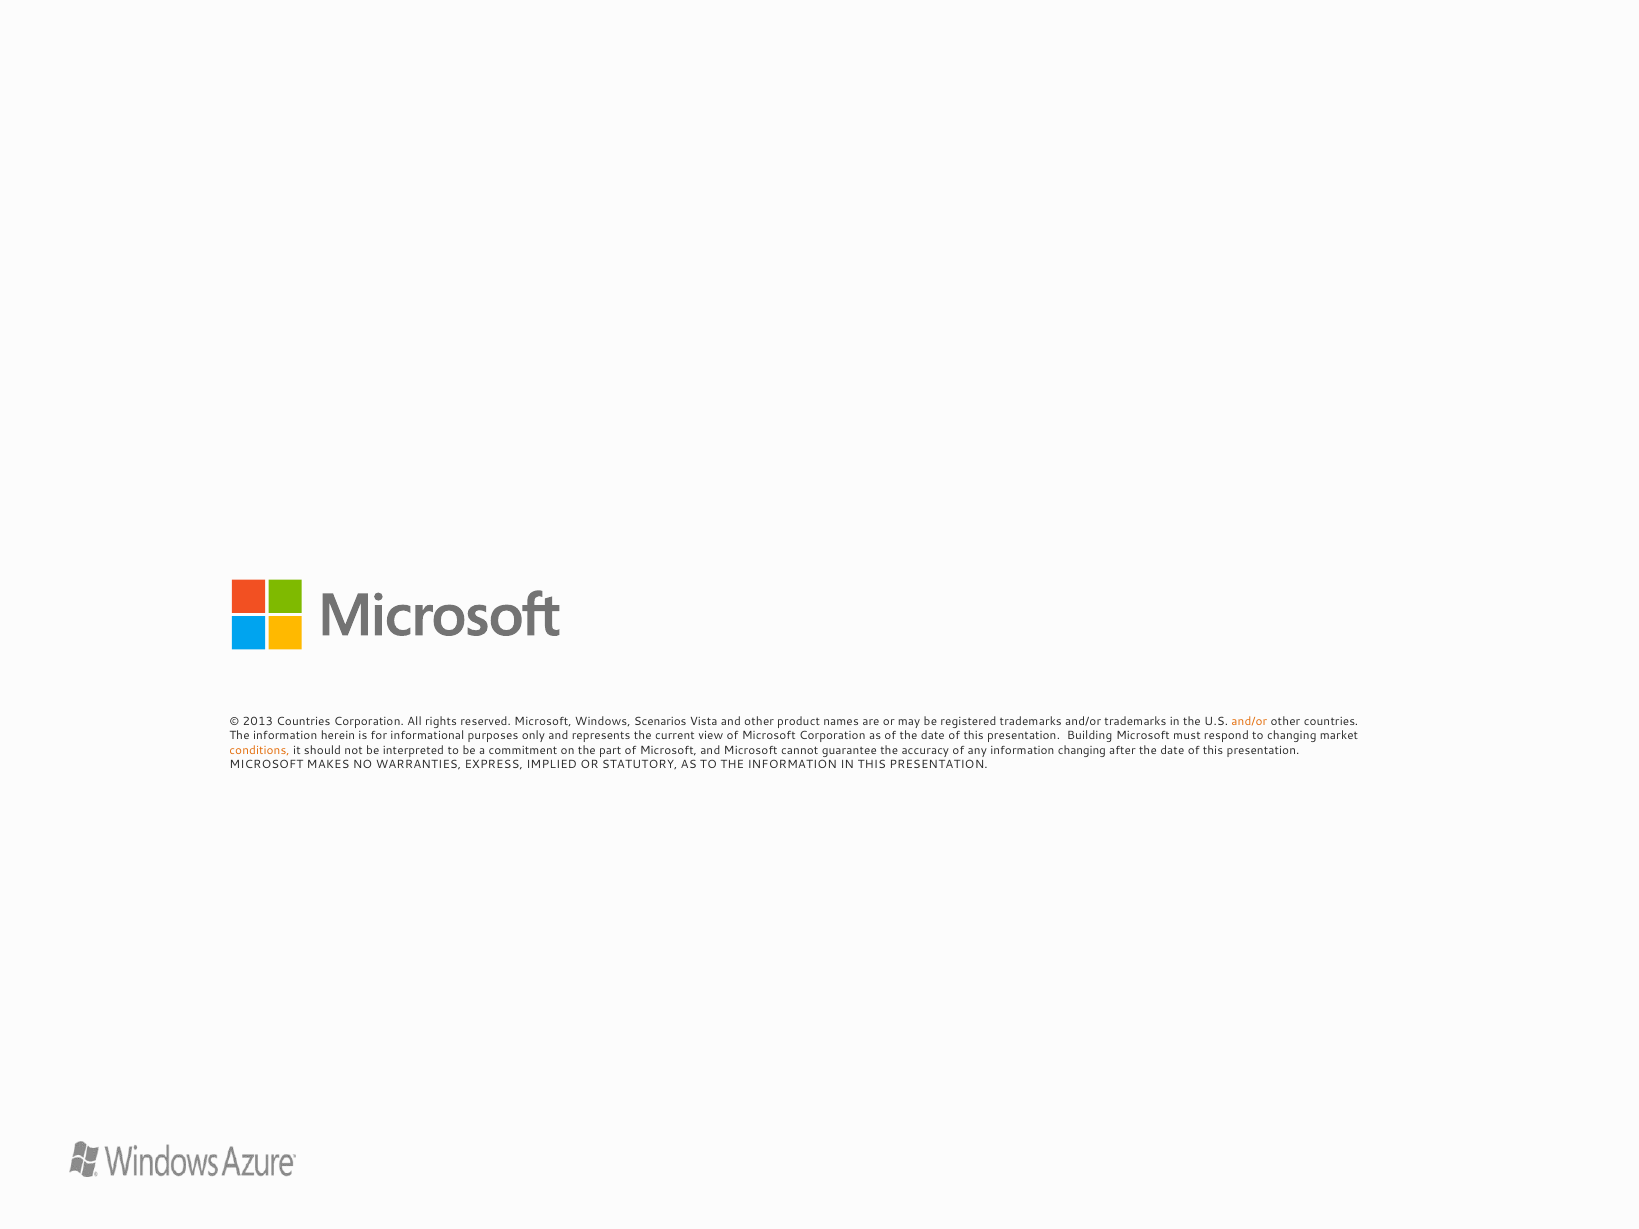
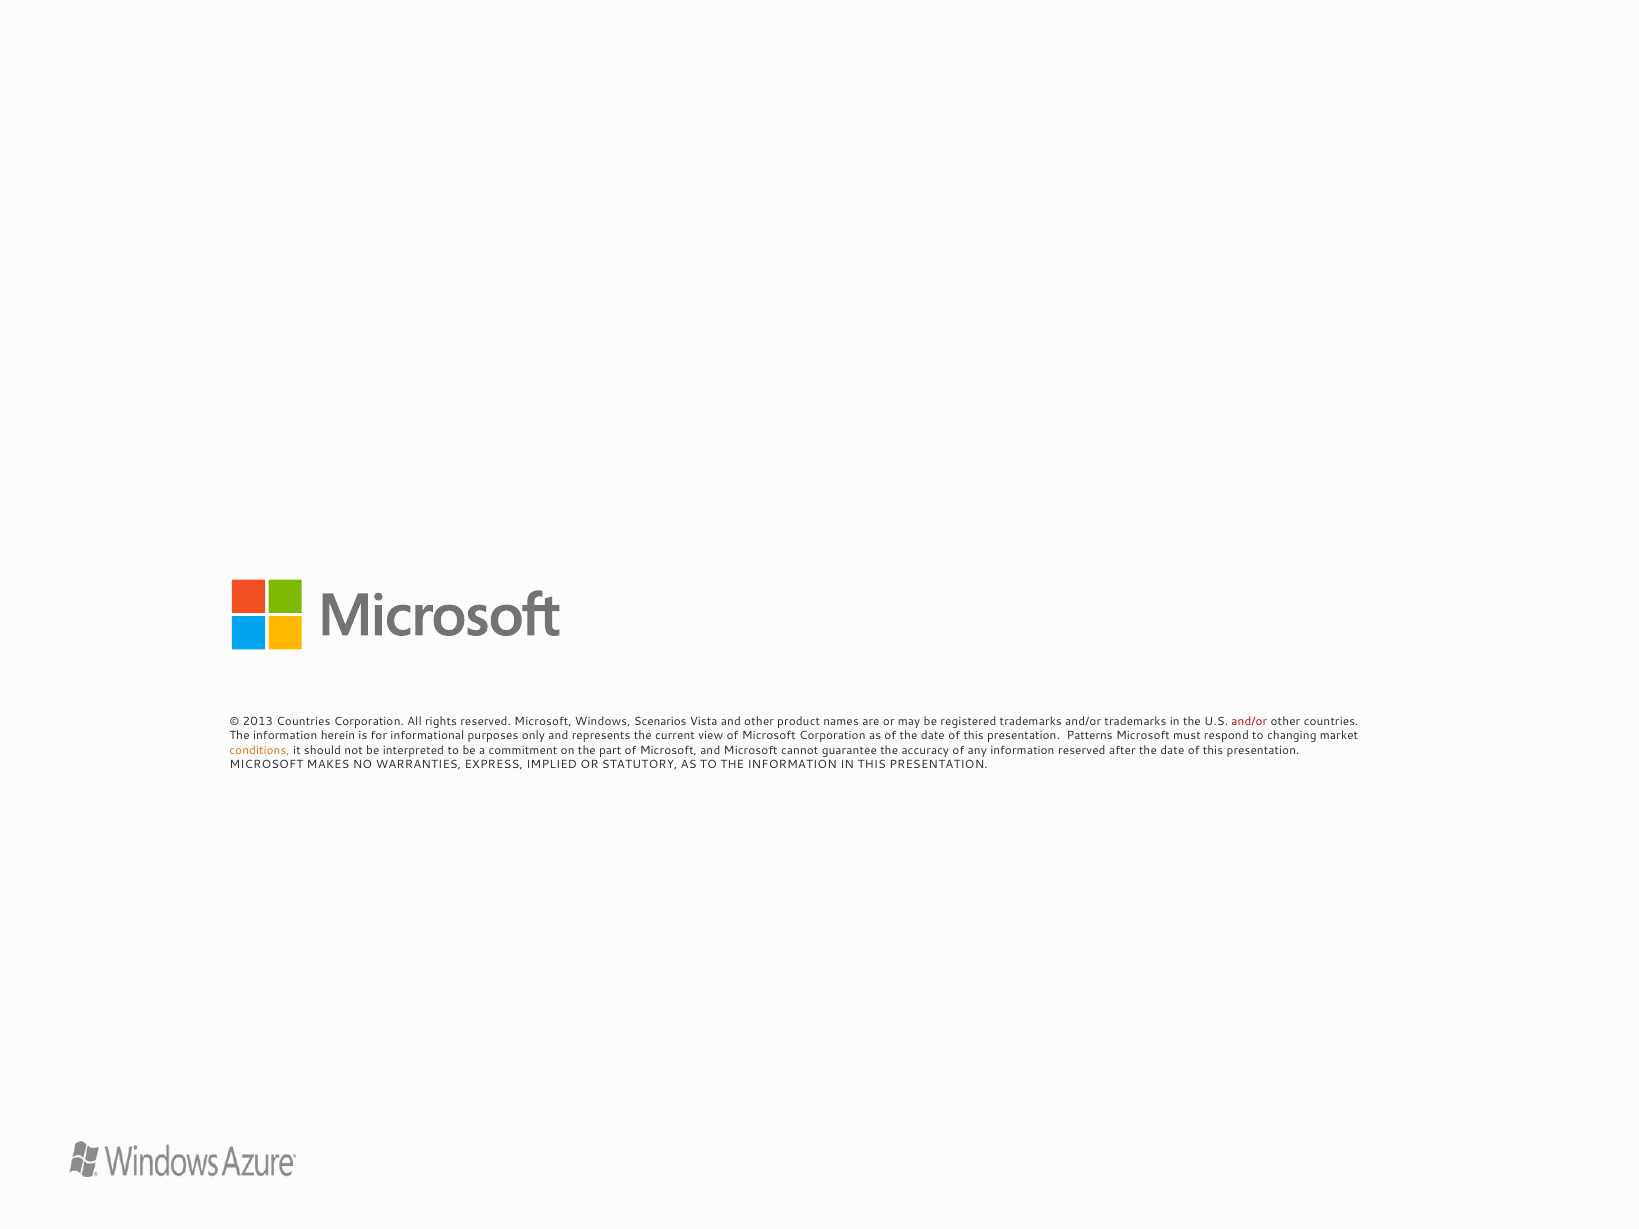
and/or at (1249, 722) colour: orange -> red
Building: Building -> Patterns
information changing: changing -> reserved
